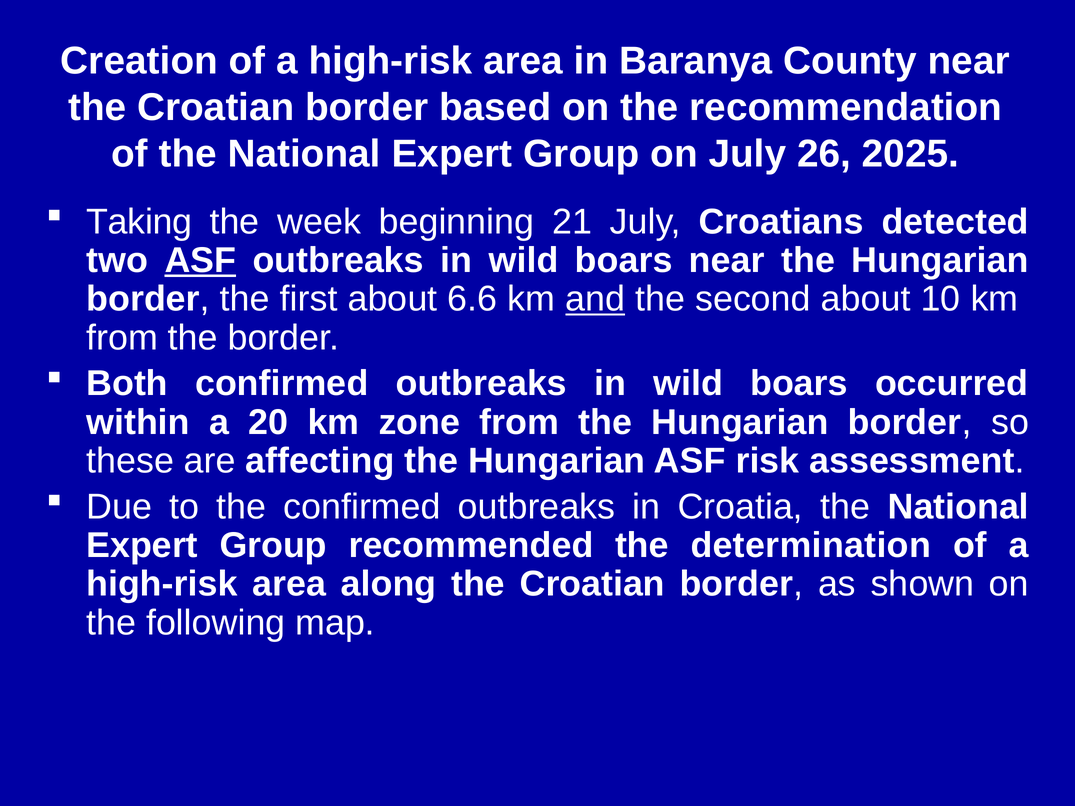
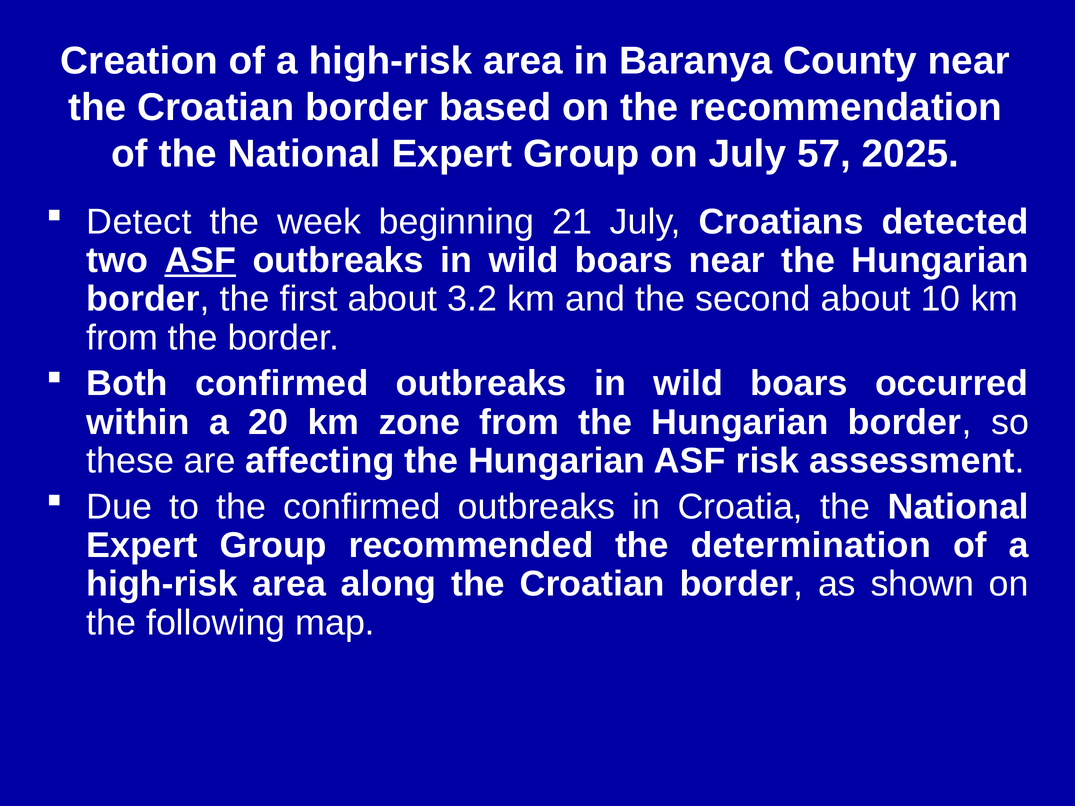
26: 26 -> 57
Taking: Taking -> Detect
6.6: 6.6 -> 3.2
and underline: present -> none
